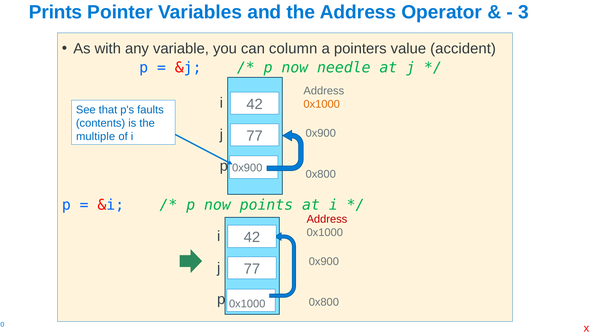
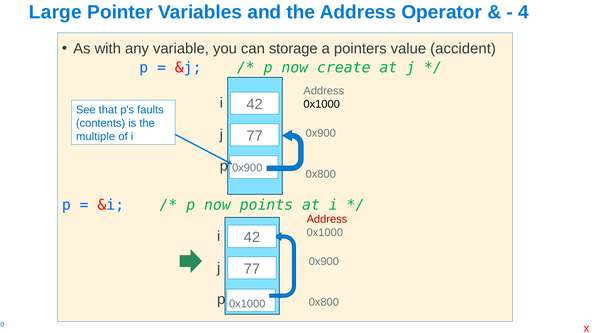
Prints: Prints -> Large
3: 3 -> 4
column: column -> storage
needle: needle -> create
0x1000 at (322, 104) colour: orange -> black
